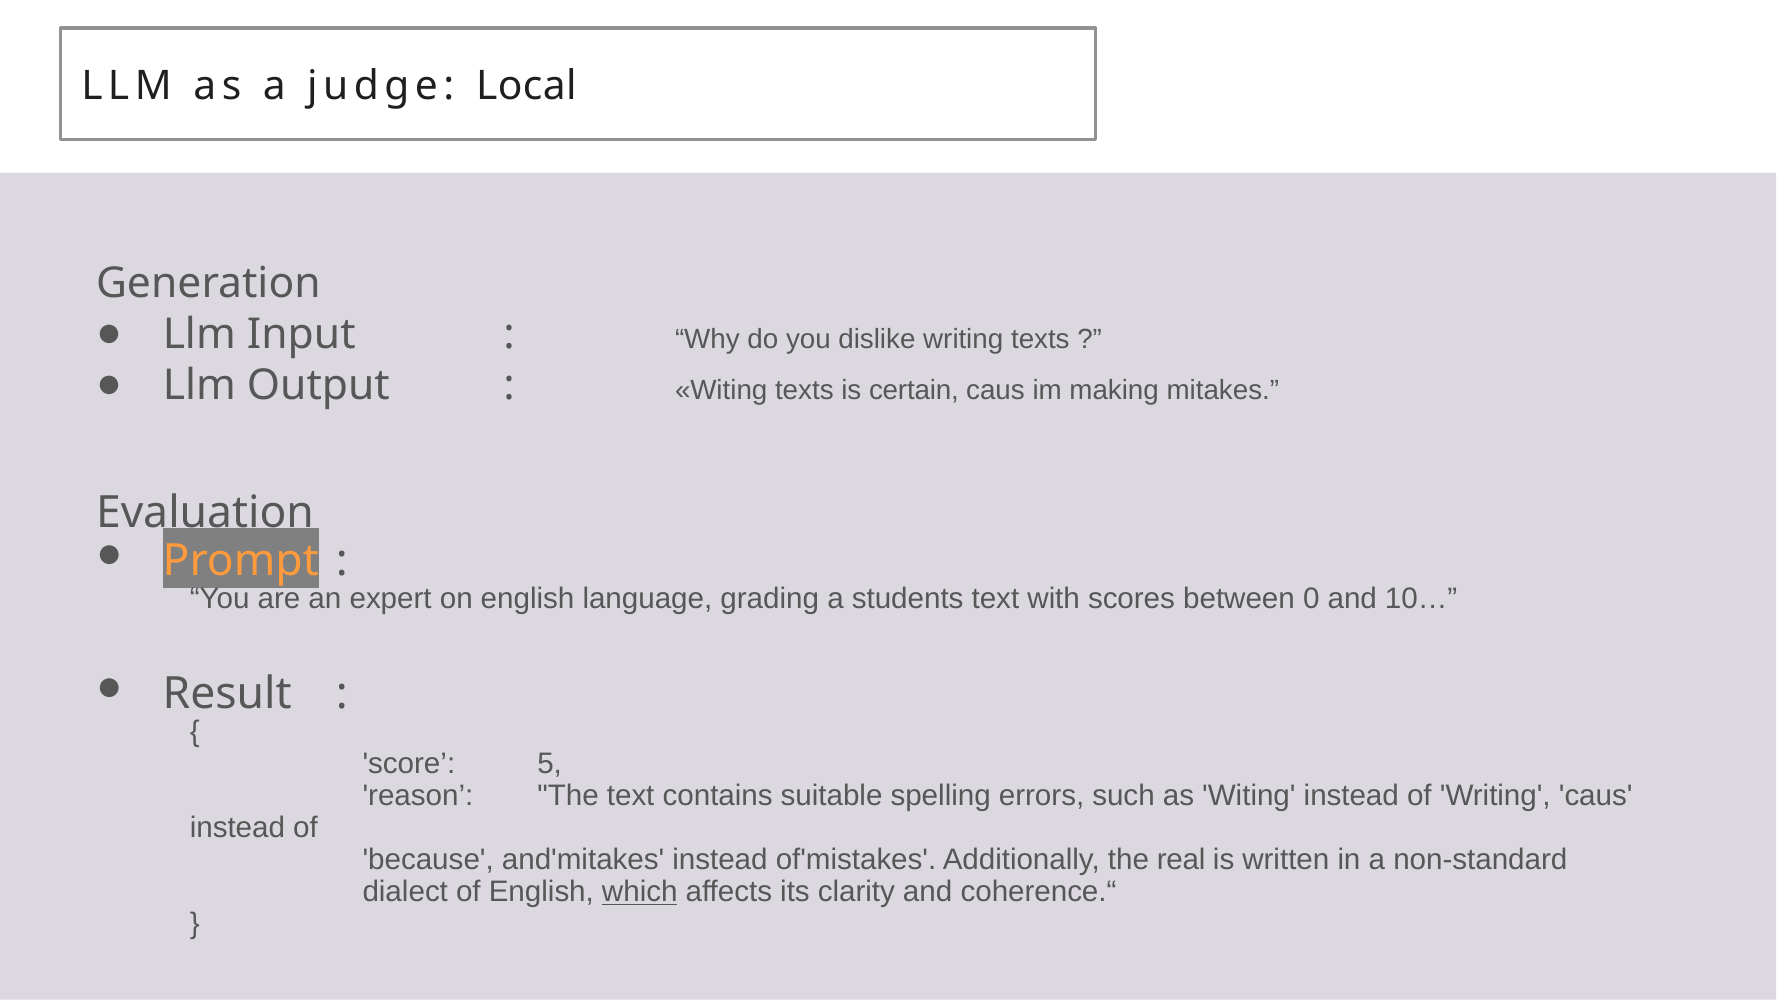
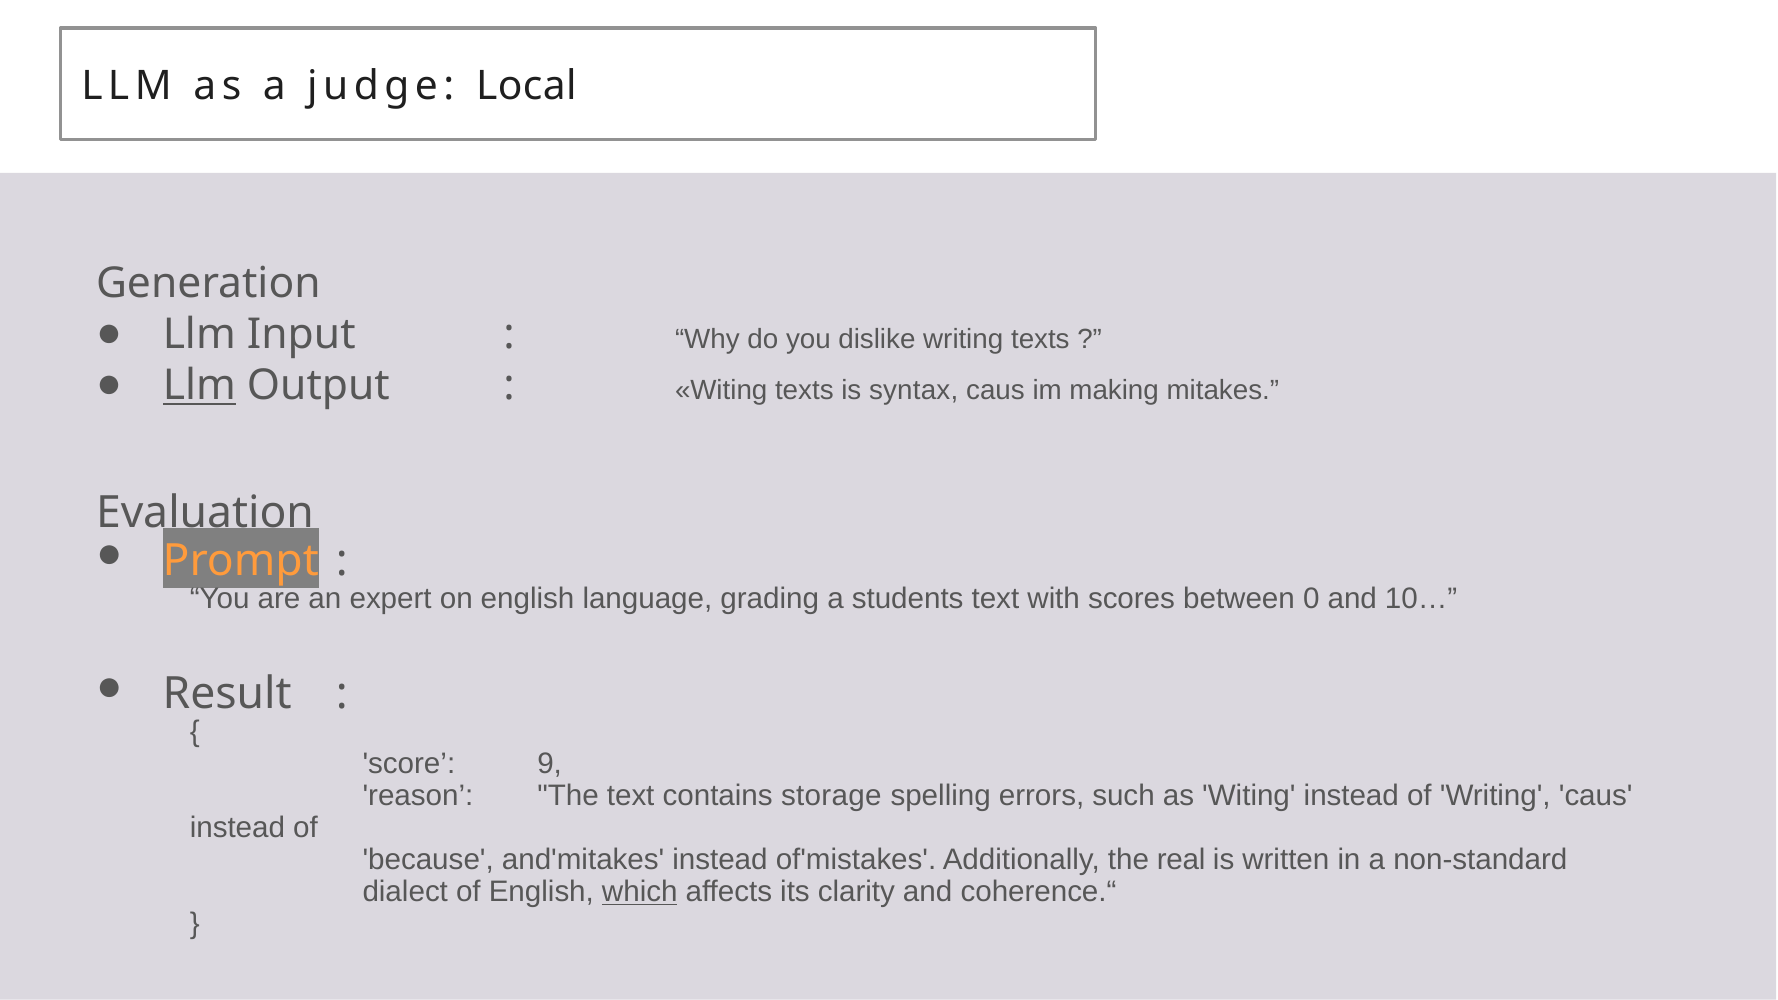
Llm at (199, 386) underline: none -> present
certain: certain -> syntax
5: 5 -> 9
suitable: suitable -> storage
